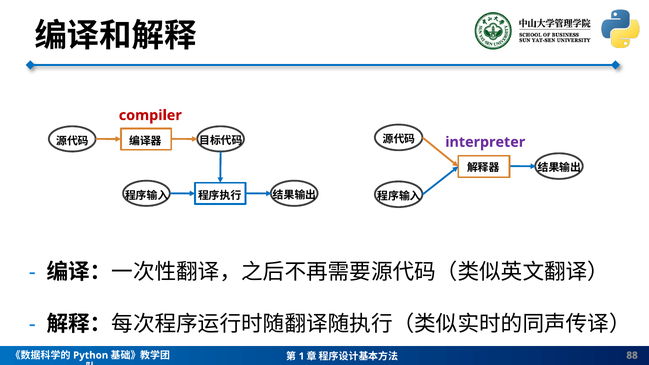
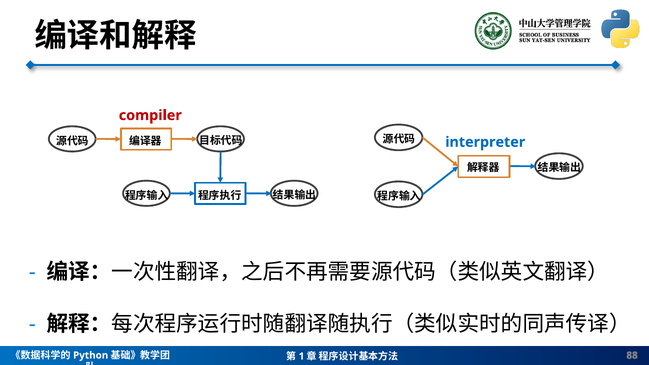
interpreter colour: purple -> blue
